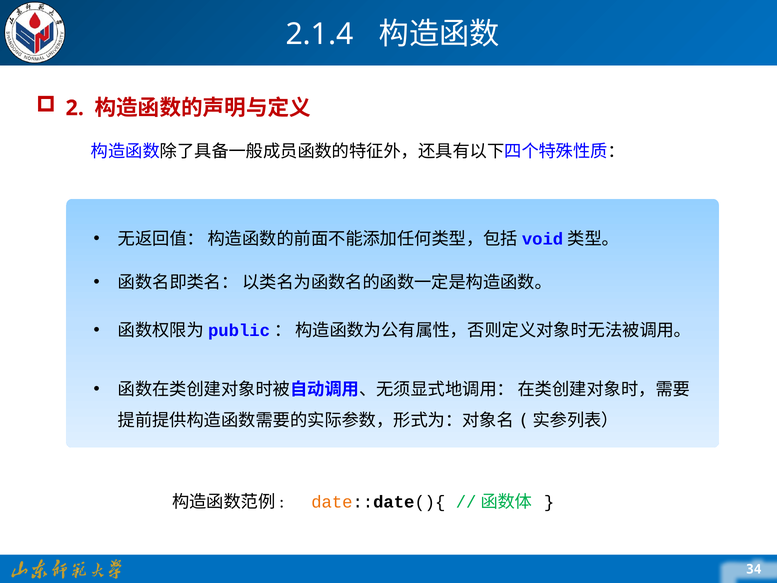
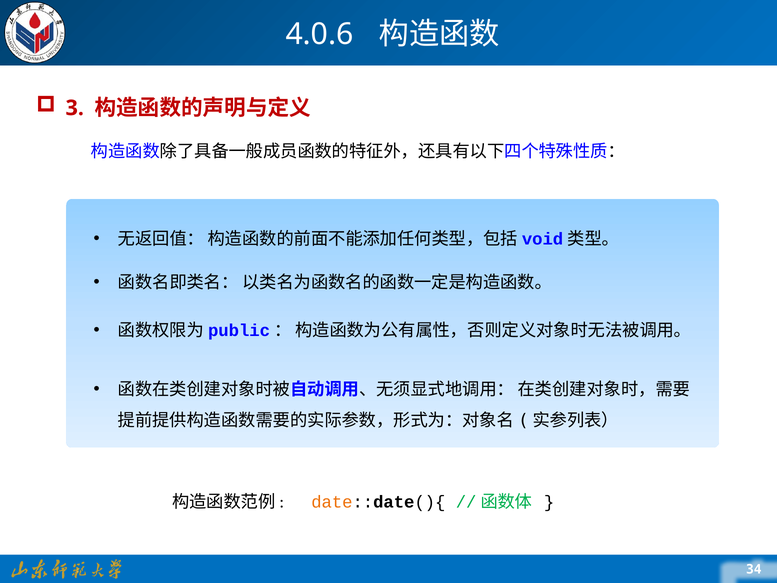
2.1.4: 2.1.4 -> 4.0.6
2: 2 -> 3
